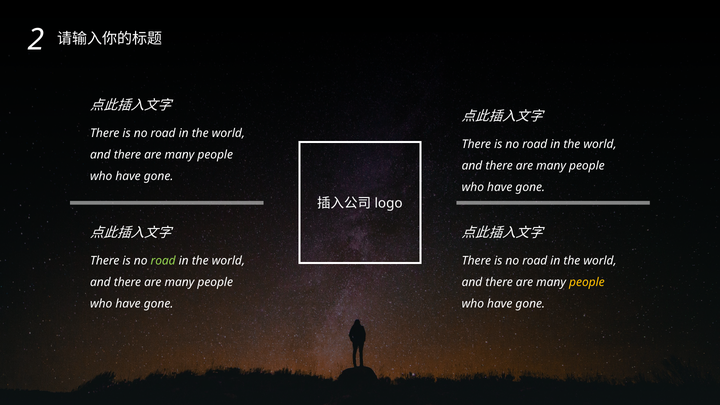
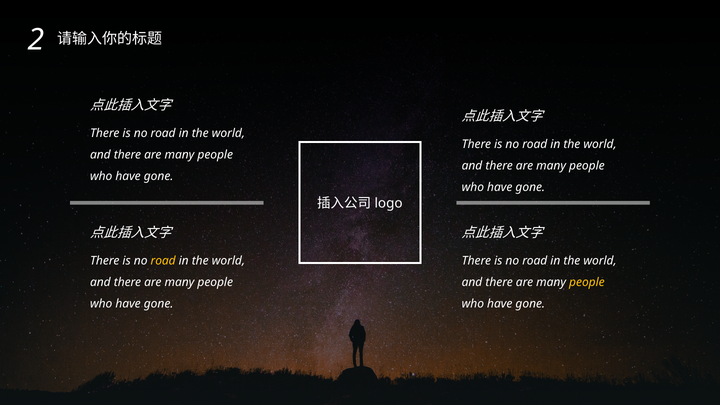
road at (163, 261) colour: light green -> yellow
